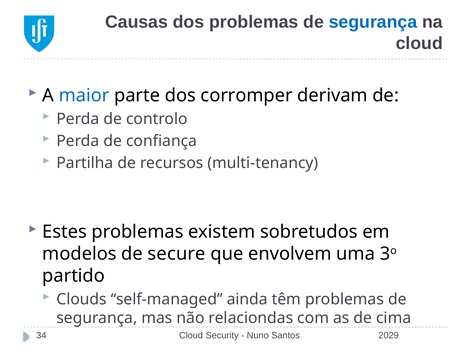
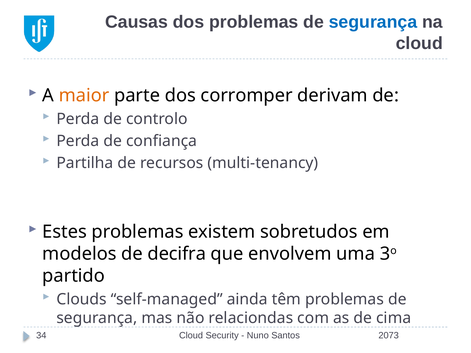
maior colour: blue -> orange
secure: secure -> decifra
2029: 2029 -> 2073
